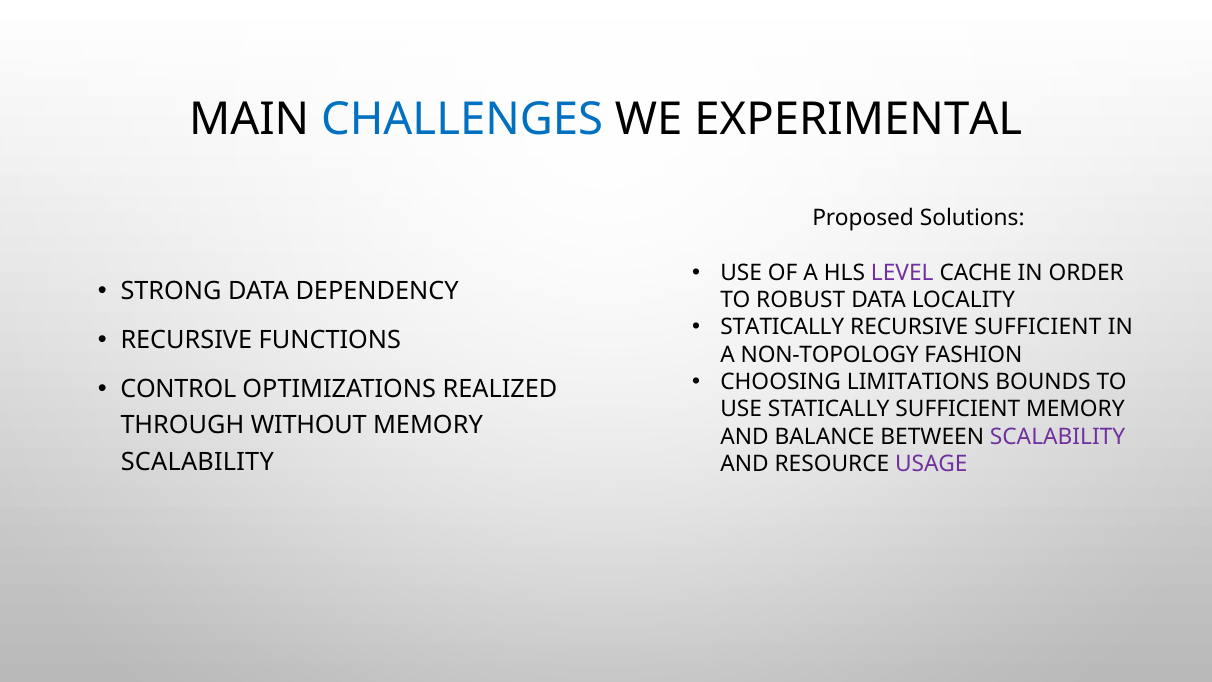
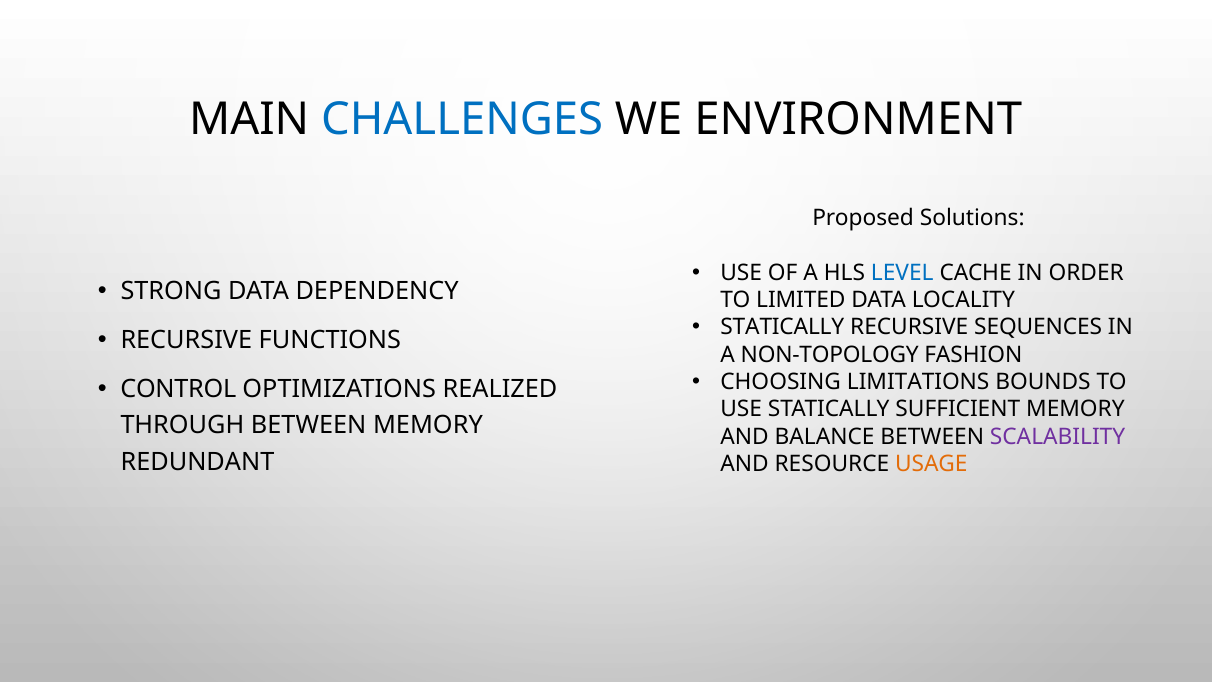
EXPERIMENTAL: EXPERIMENTAL -> ENVIRONMENT
LEVEL colour: purple -> blue
ROBUST: ROBUST -> LIMITED
RECURSIVE SUFFICIENT: SUFFICIENT -> SEQUENCES
THROUGH WITHOUT: WITHOUT -> BETWEEN
SCALABILITY at (197, 462): SCALABILITY -> REDUNDANT
USAGE colour: purple -> orange
